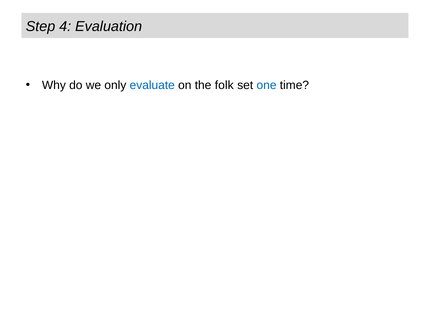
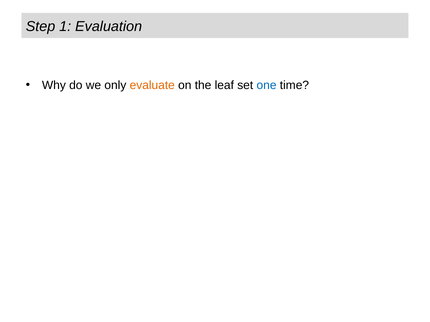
4: 4 -> 1
evaluate colour: blue -> orange
folk: folk -> leaf
